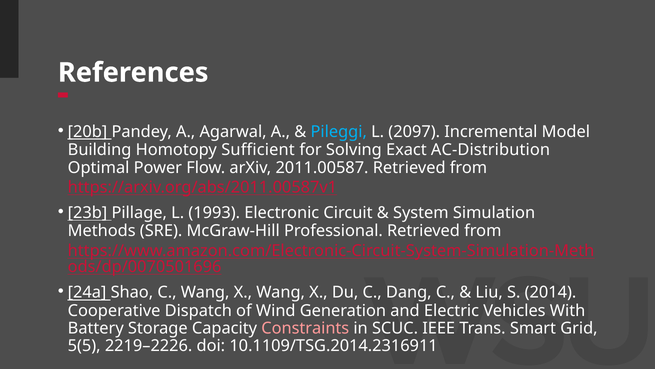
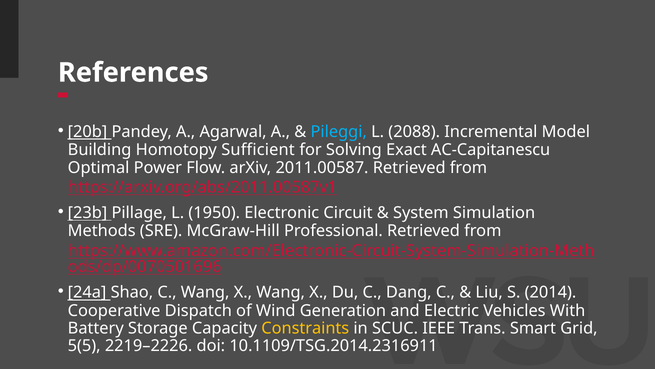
2097: 2097 -> 2088
AC-Distribution: AC-Distribution -> AC-Capitanescu
1993: 1993 -> 1950
Constraints colour: pink -> yellow
